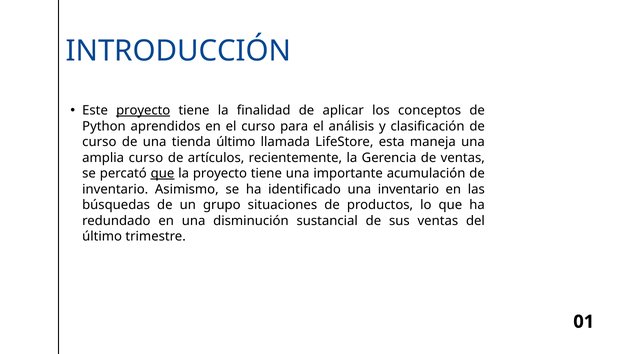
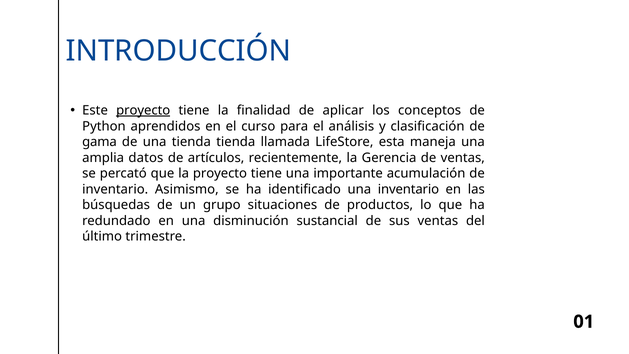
curso at (99, 142): curso -> gama
tienda último: último -> tienda
amplia curso: curso -> datos
que at (162, 173) underline: present -> none
